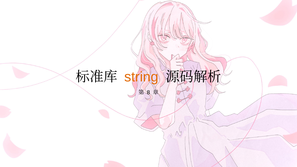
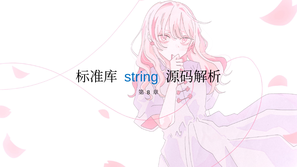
string colour: orange -> blue
